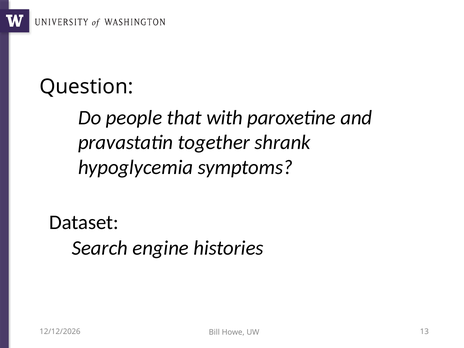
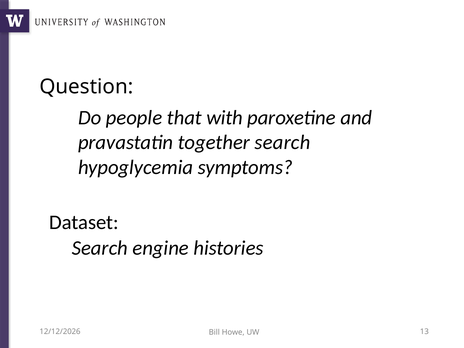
together shrank: shrank -> search
